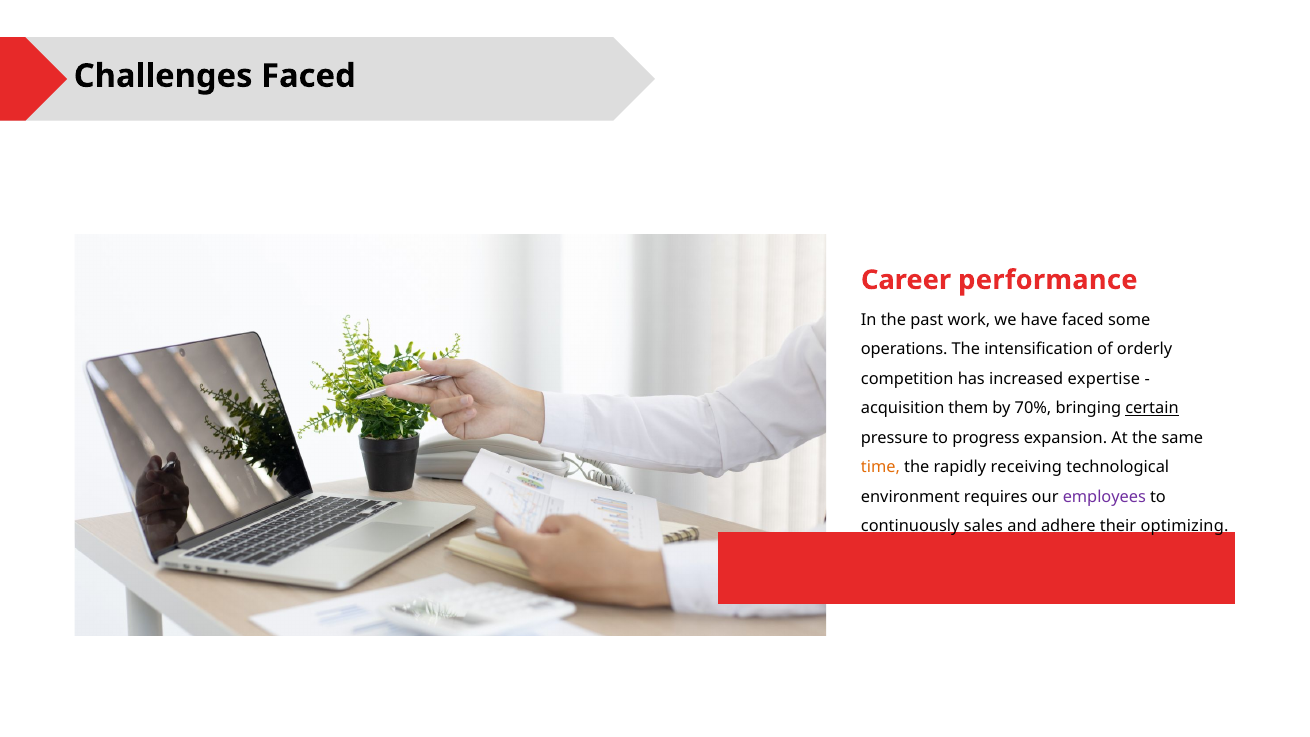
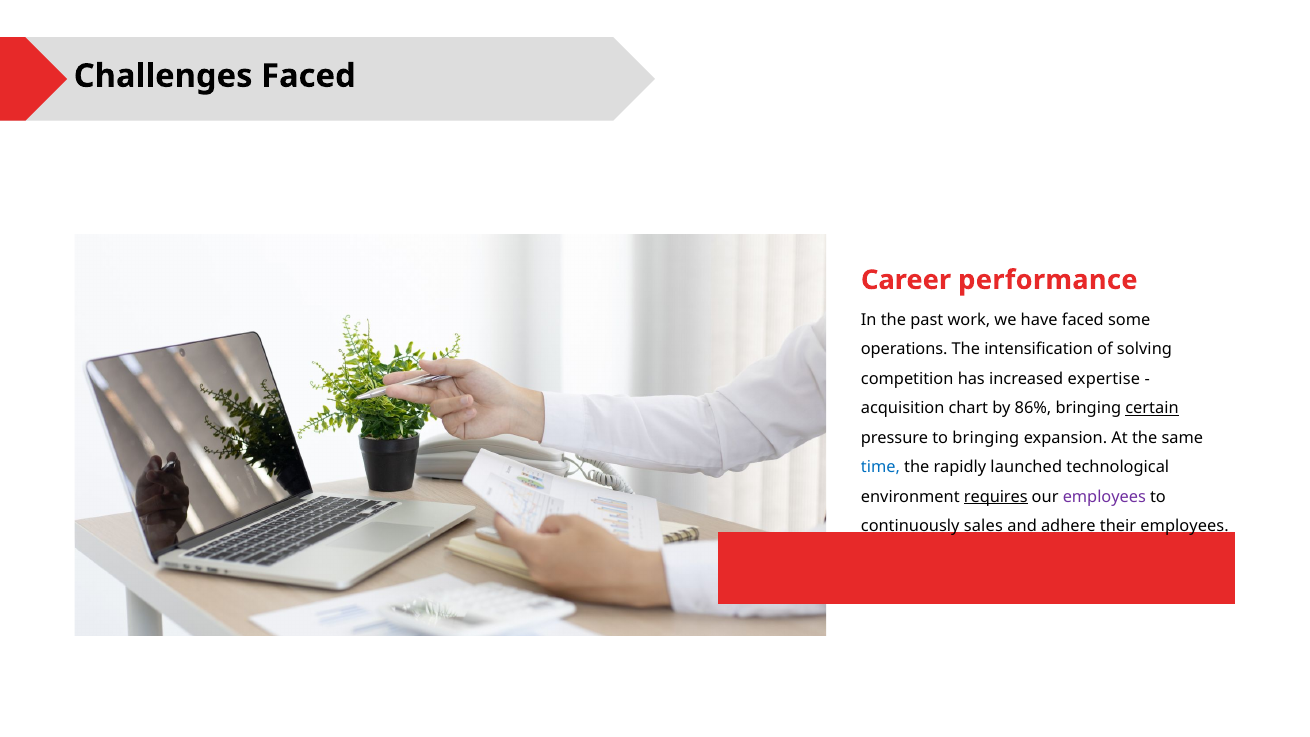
orderly: orderly -> solving
them: them -> chart
70%: 70% -> 86%
to progress: progress -> bringing
time colour: orange -> blue
receiving: receiving -> launched
requires underline: none -> present
their optimizing: optimizing -> employees
